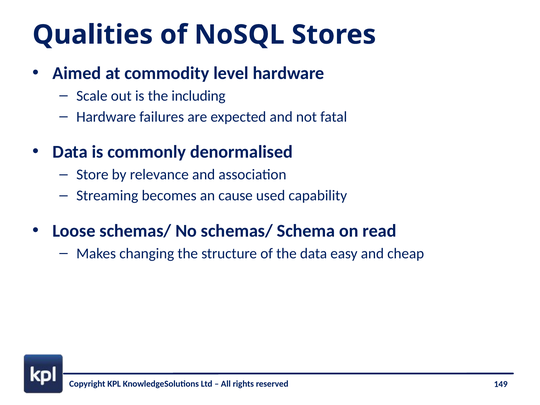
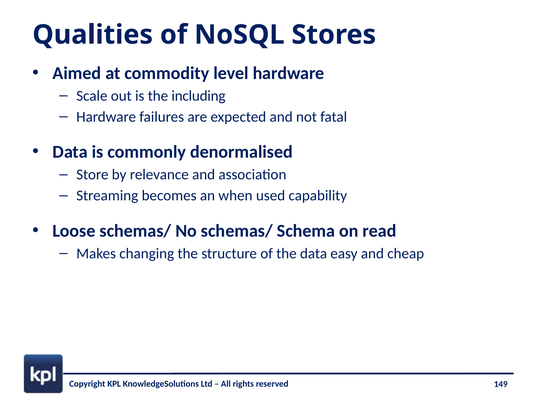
cause: cause -> when
